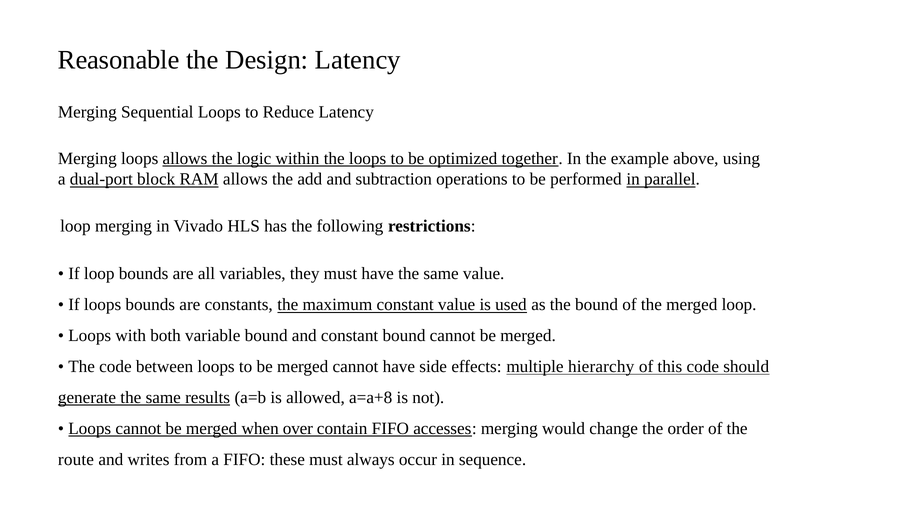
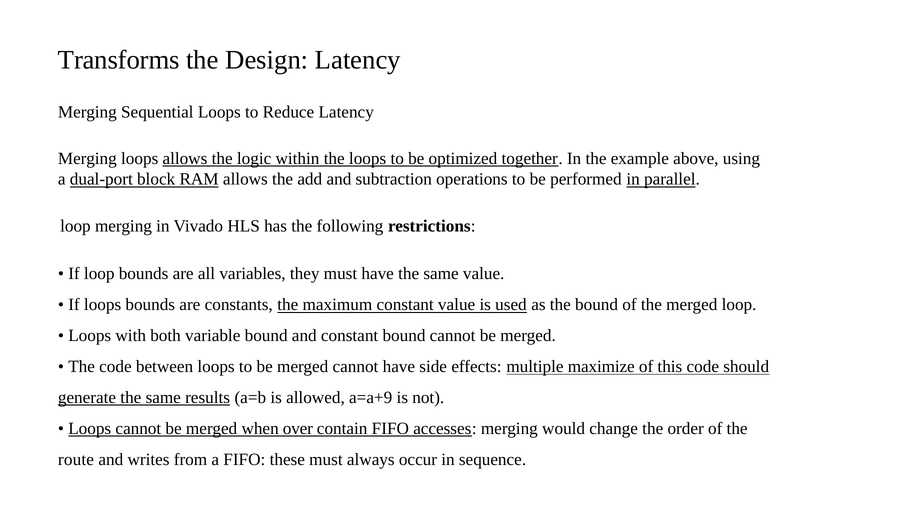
Reasonable: Reasonable -> Transforms
hierarchy: hierarchy -> maximize
a=a+8: a=a+8 -> a=a+9
